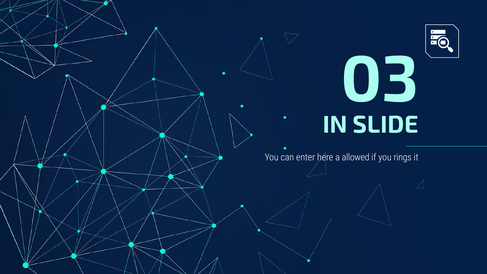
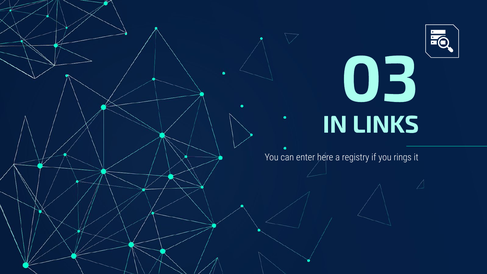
SLIDE: SLIDE -> LINKS
allowed: allowed -> registry
